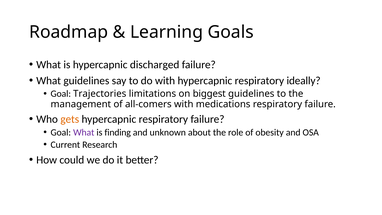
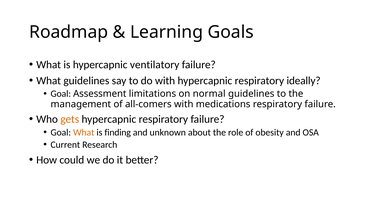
discharged: discharged -> ventilatory
Trajectories: Trajectories -> Assessment
biggest: biggest -> normal
What at (84, 132) colour: purple -> orange
